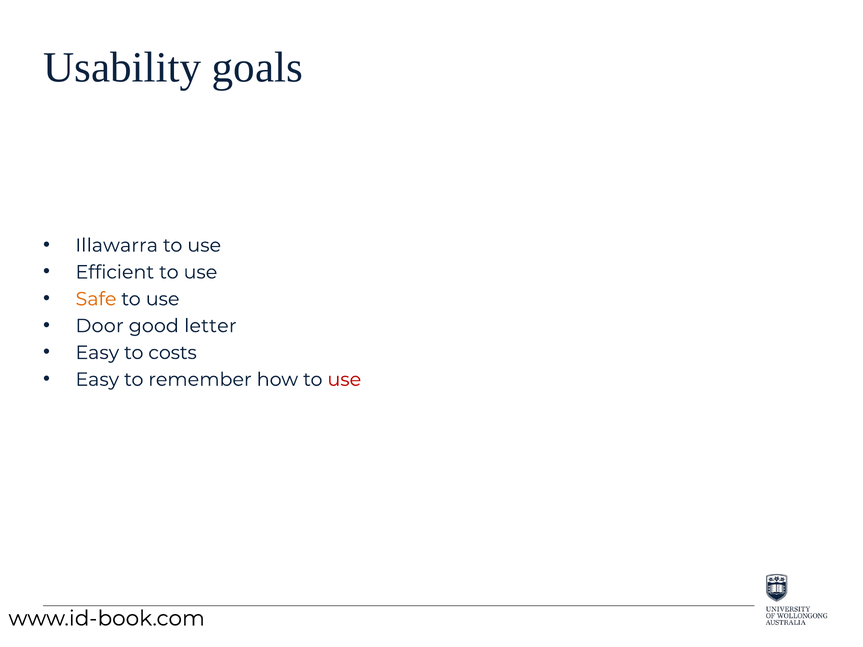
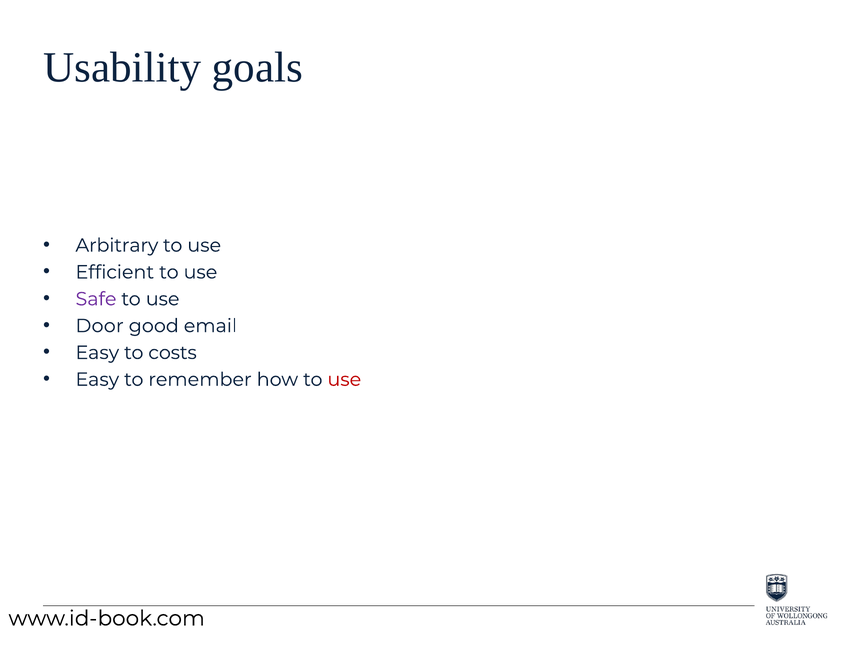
Illawarra: Illawarra -> Arbitrary
Safe colour: orange -> purple
letter: letter -> email
